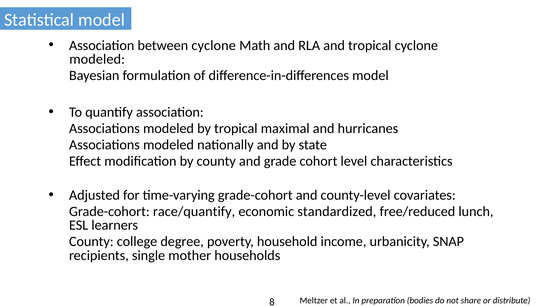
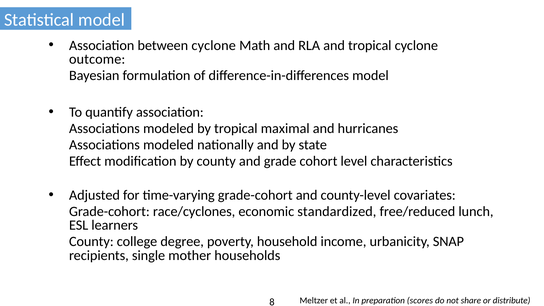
modeled at (97, 59): modeled -> outcome
race/quantify: race/quantify -> race/cyclones
bodies: bodies -> scores
